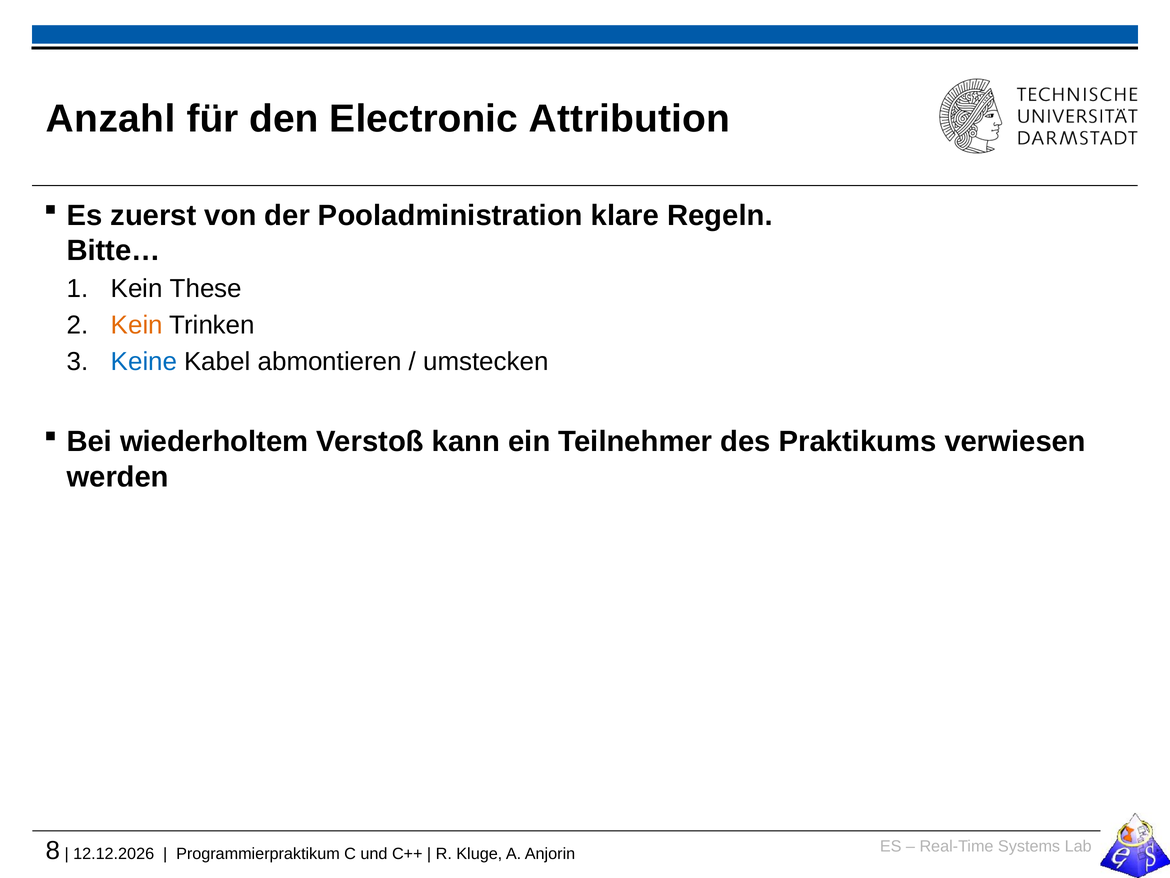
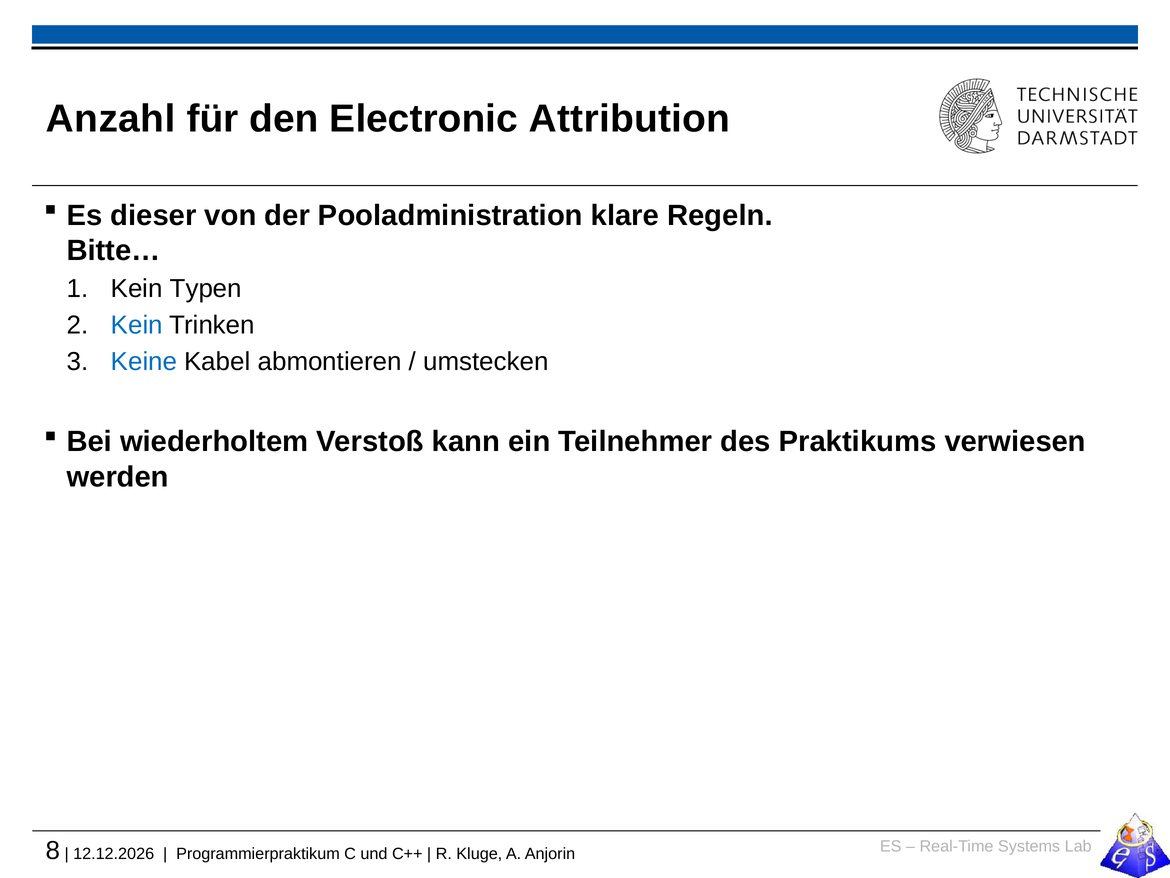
zuerst: zuerst -> dieser
These: These -> Typen
Kein at (137, 325) colour: orange -> blue
